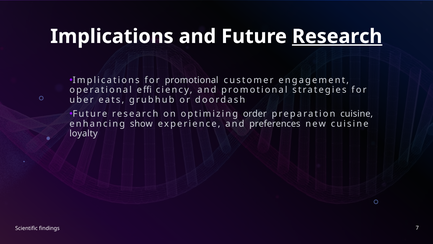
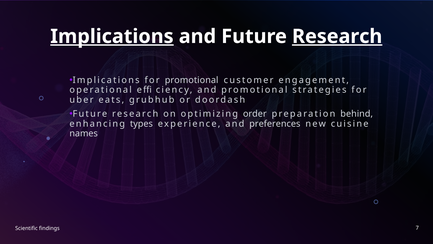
Implications at (112, 36) underline: none -> present
preparation cuisine: cuisine -> behind
show: show -> types
loyalty: loyalty -> names
